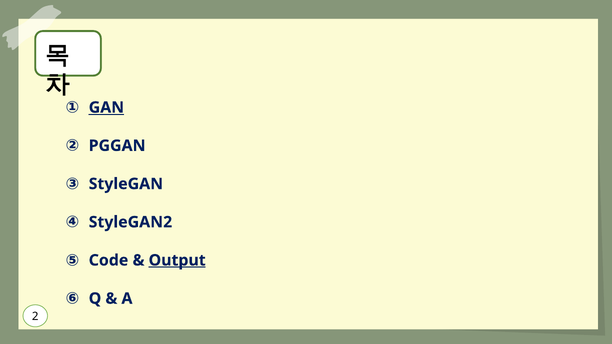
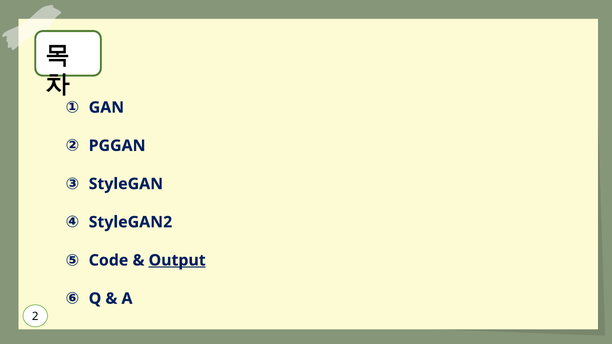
GAN underline: present -> none
